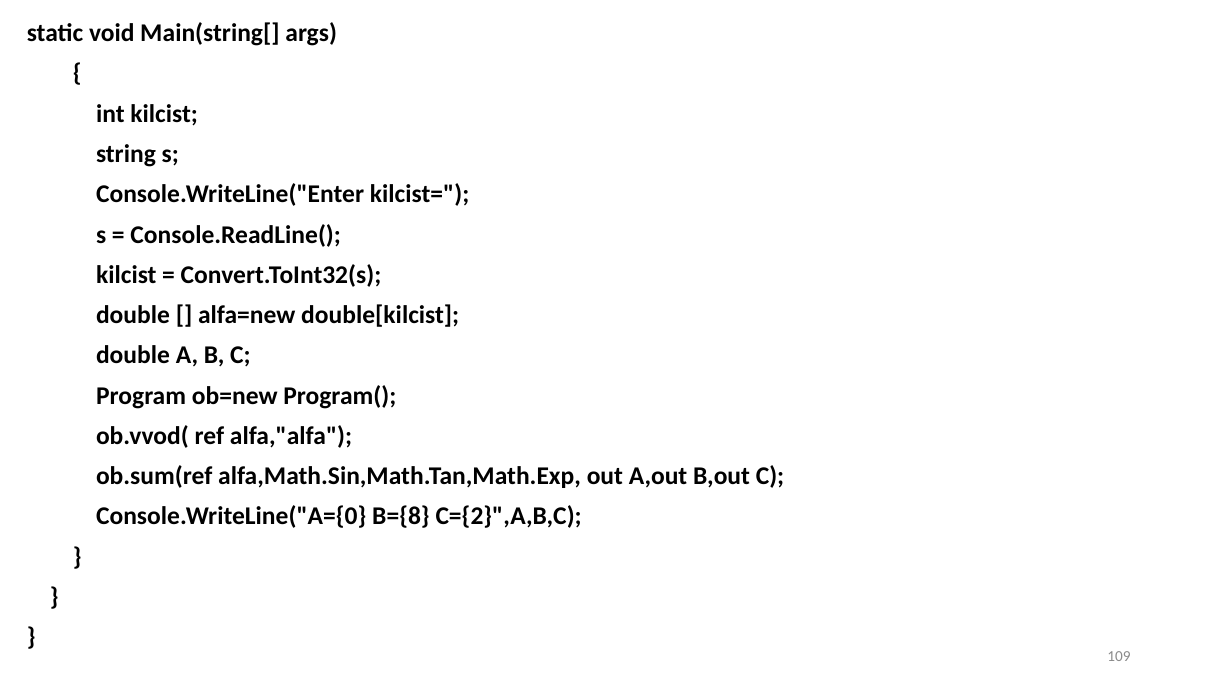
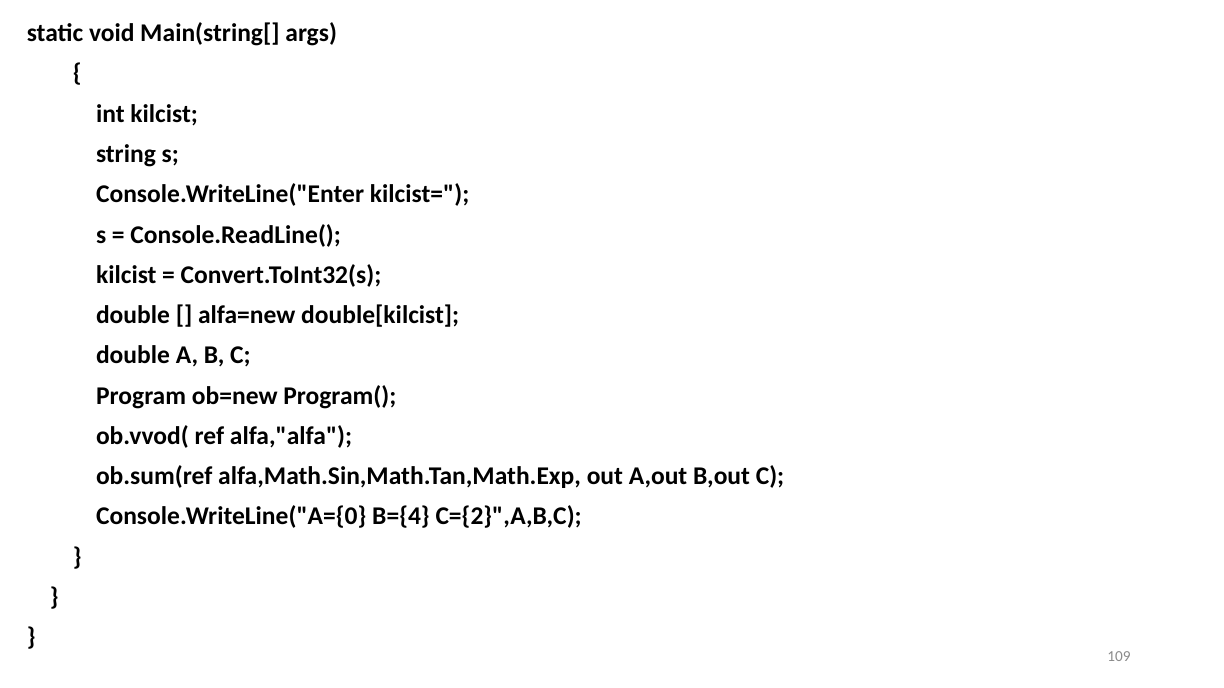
B={8: B={8 -> B={4
